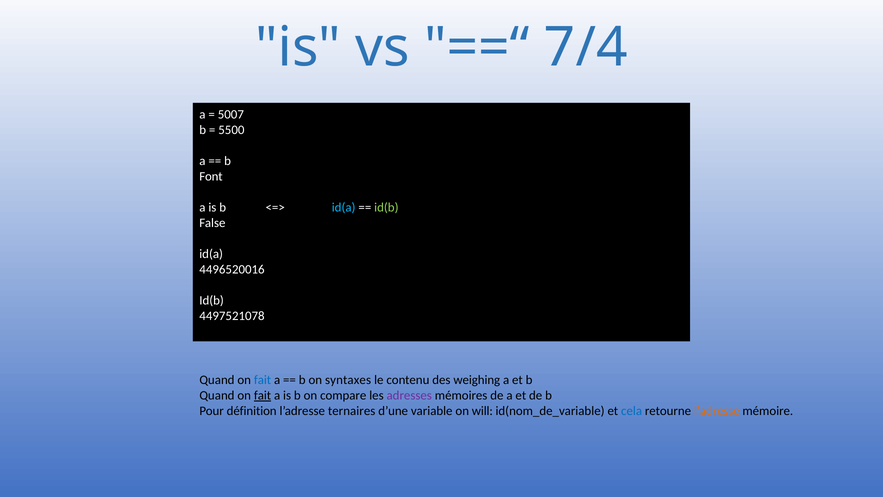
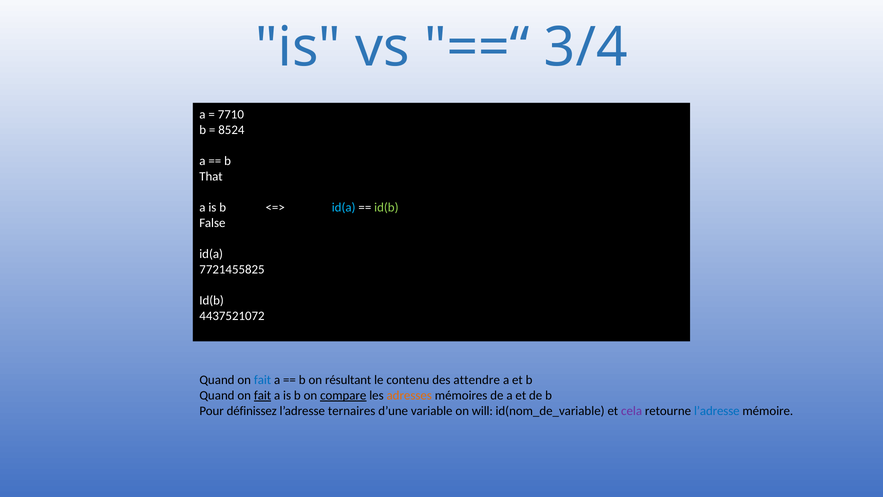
7/4: 7/4 -> 3/4
5007: 5007 -> 7710
5500: 5500 -> 8524
Font: Font -> That
4496520016: 4496520016 -> 7721455825
4497521078: 4497521078 -> 4437521072
syntaxes: syntaxes -> résultant
weighing: weighing -> attendre
compare underline: none -> present
adresses colour: purple -> orange
définition: définition -> définissez
cela colour: blue -> purple
l’adresse at (717, 411) colour: orange -> blue
